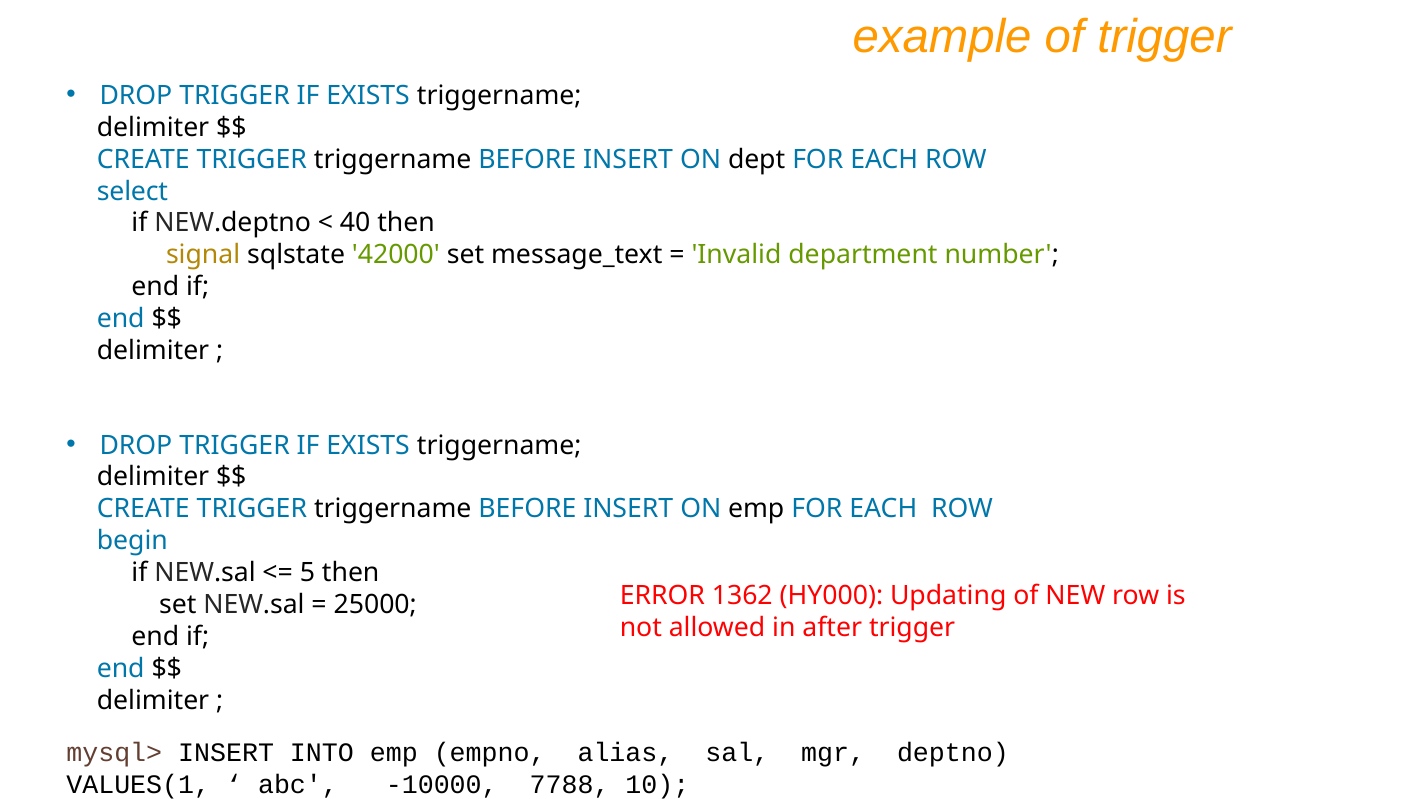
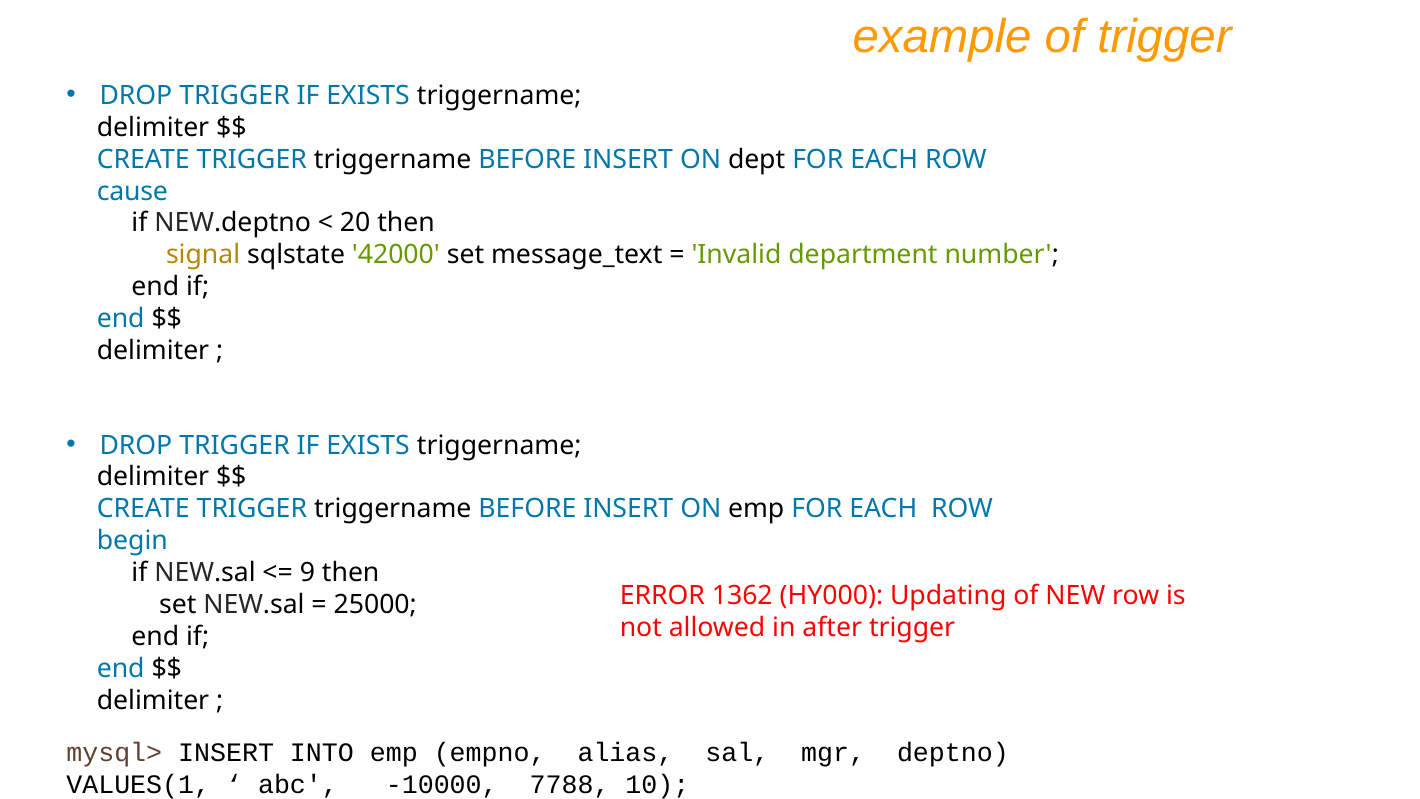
select: select -> cause
40: 40 -> 20
5: 5 -> 9
